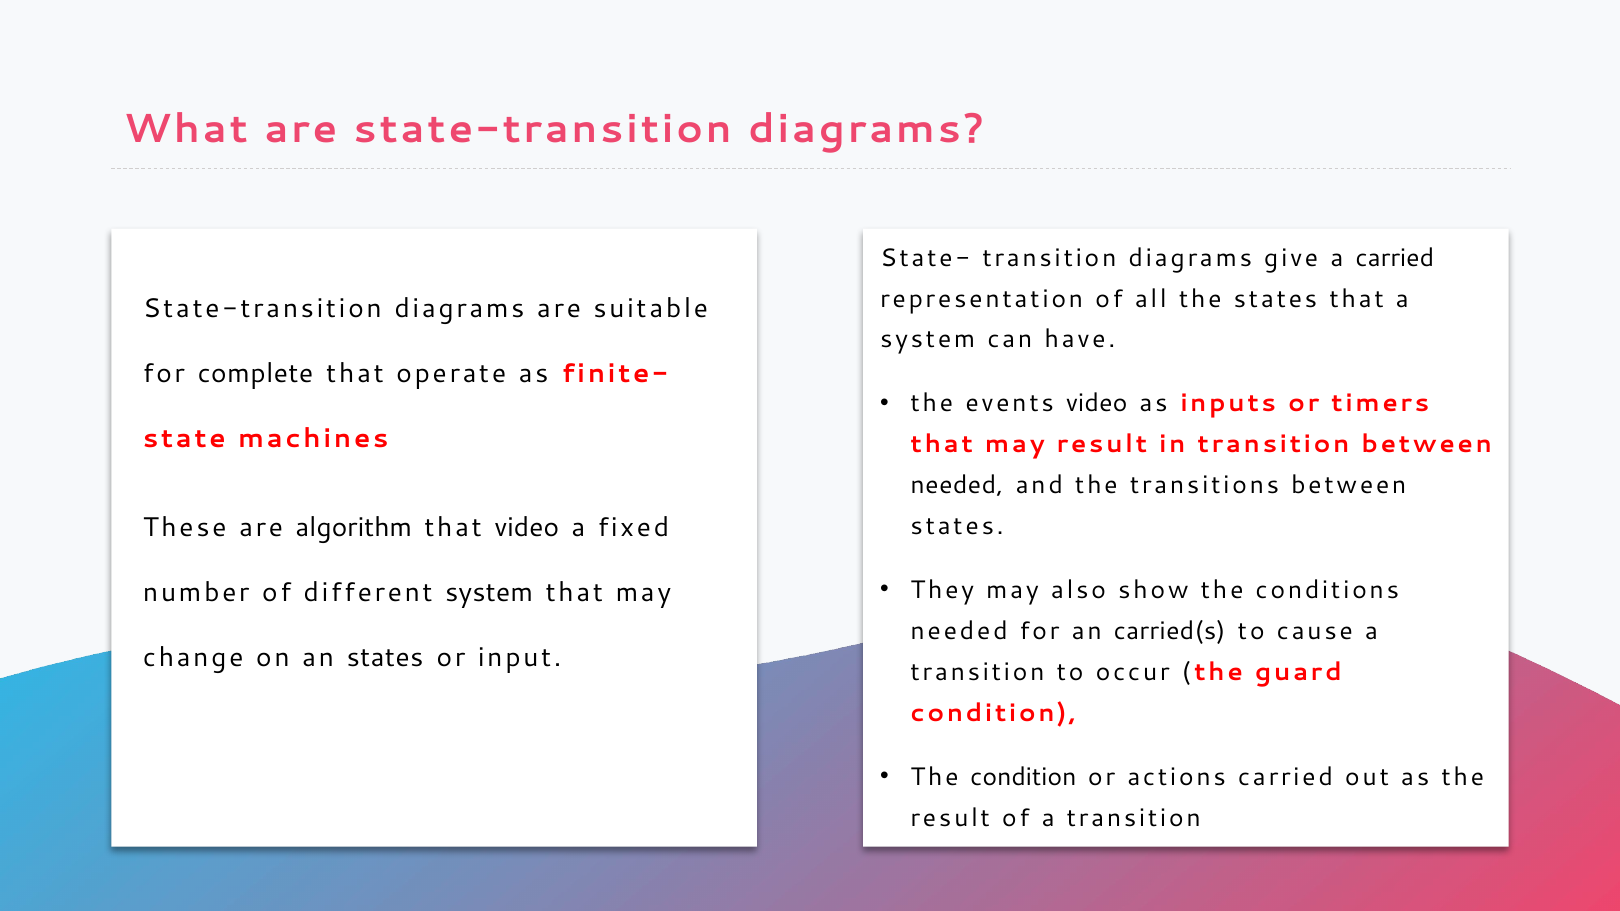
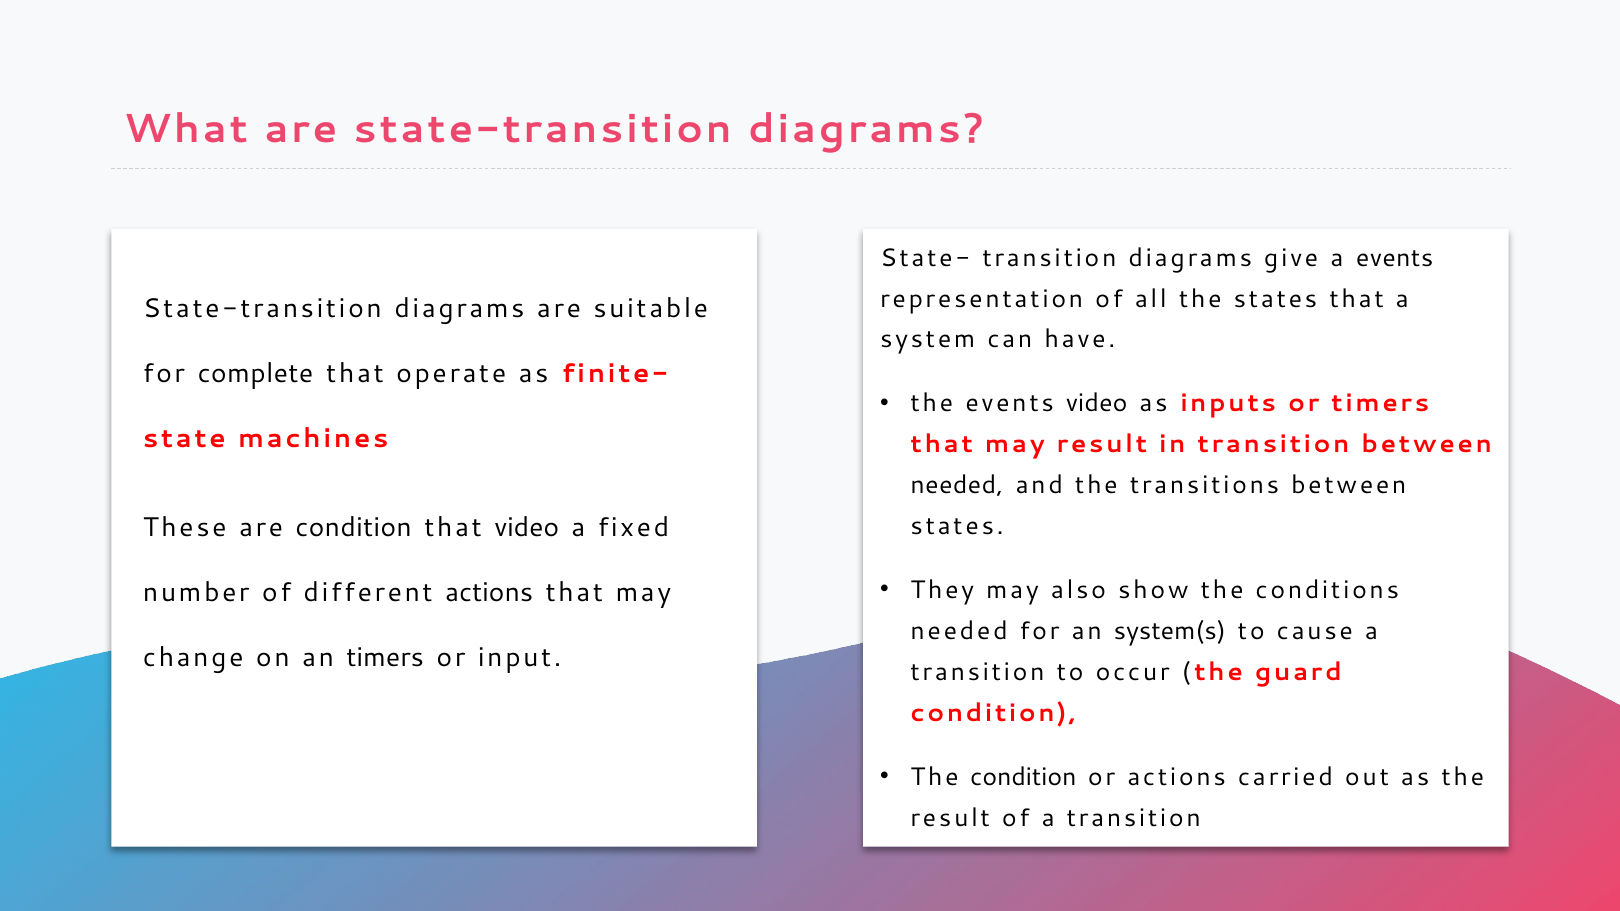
a carried: carried -> events
are algorithm: algorithm -> condition
different system: system -> actions
carried(s: carried(s -> system(s
an states: states -> timers
